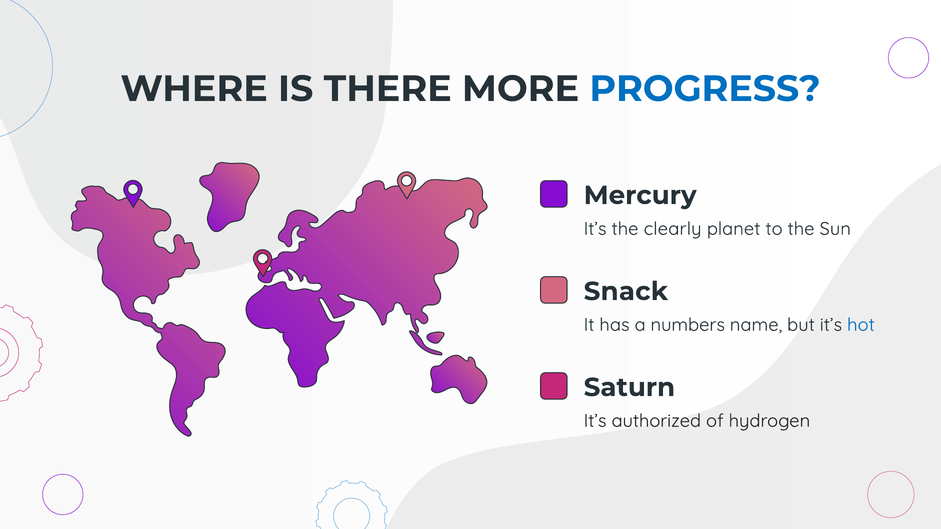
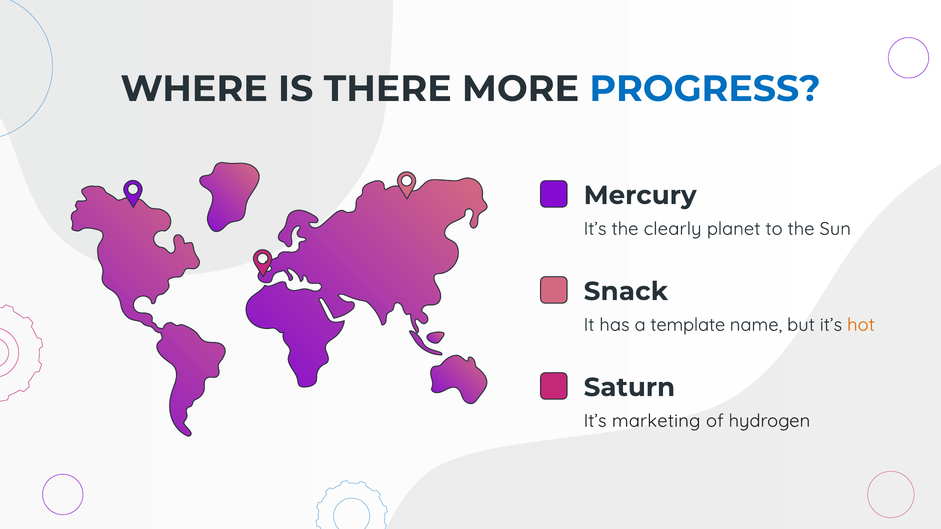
numbers: numbers -> template
hot colour: blue -> orange
authorized: authorized -> marketing
